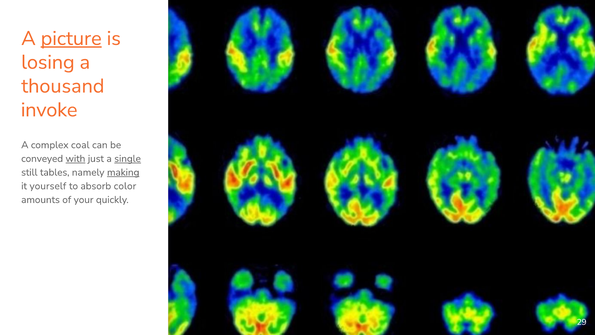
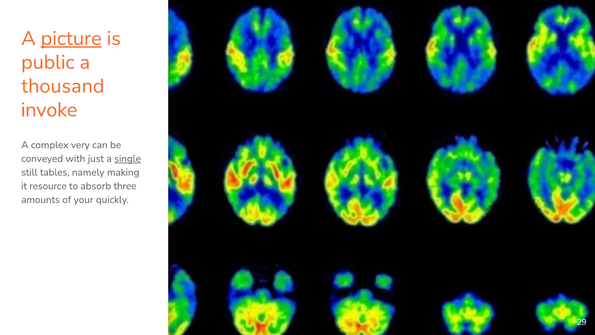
losing: losing -> public
coal: coal -> very
with underline: present -> none
making underline: present -> none
yourself: yourself -> resource
color: color -> three
